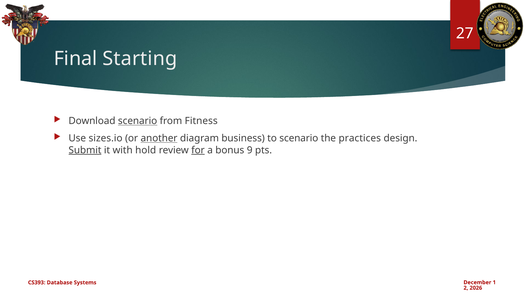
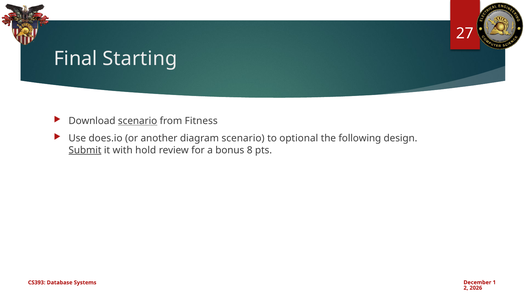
sizes.io: sizes.io -> does.io
another underline: present -> none
diagram business: business -> scenario
to scenario: scenario -> optional
practices: practices -> following
for underline: present -> none
9: 9 -> 8
